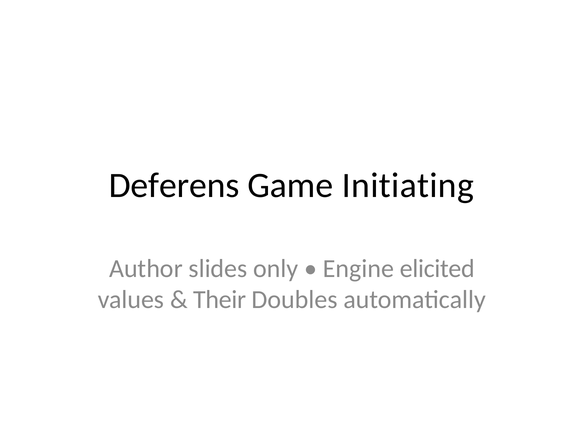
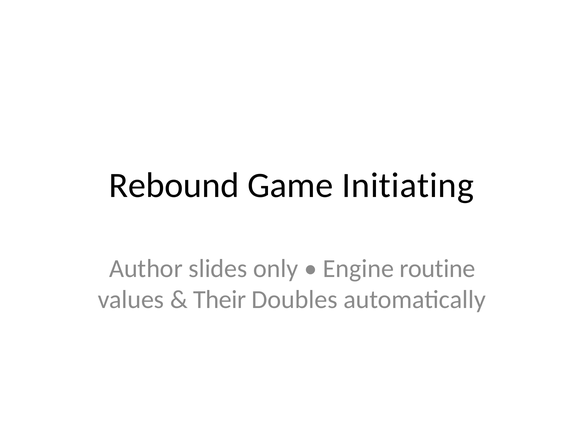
Deferens: Deferens -> Rebound
elicited: elicited -> routine
